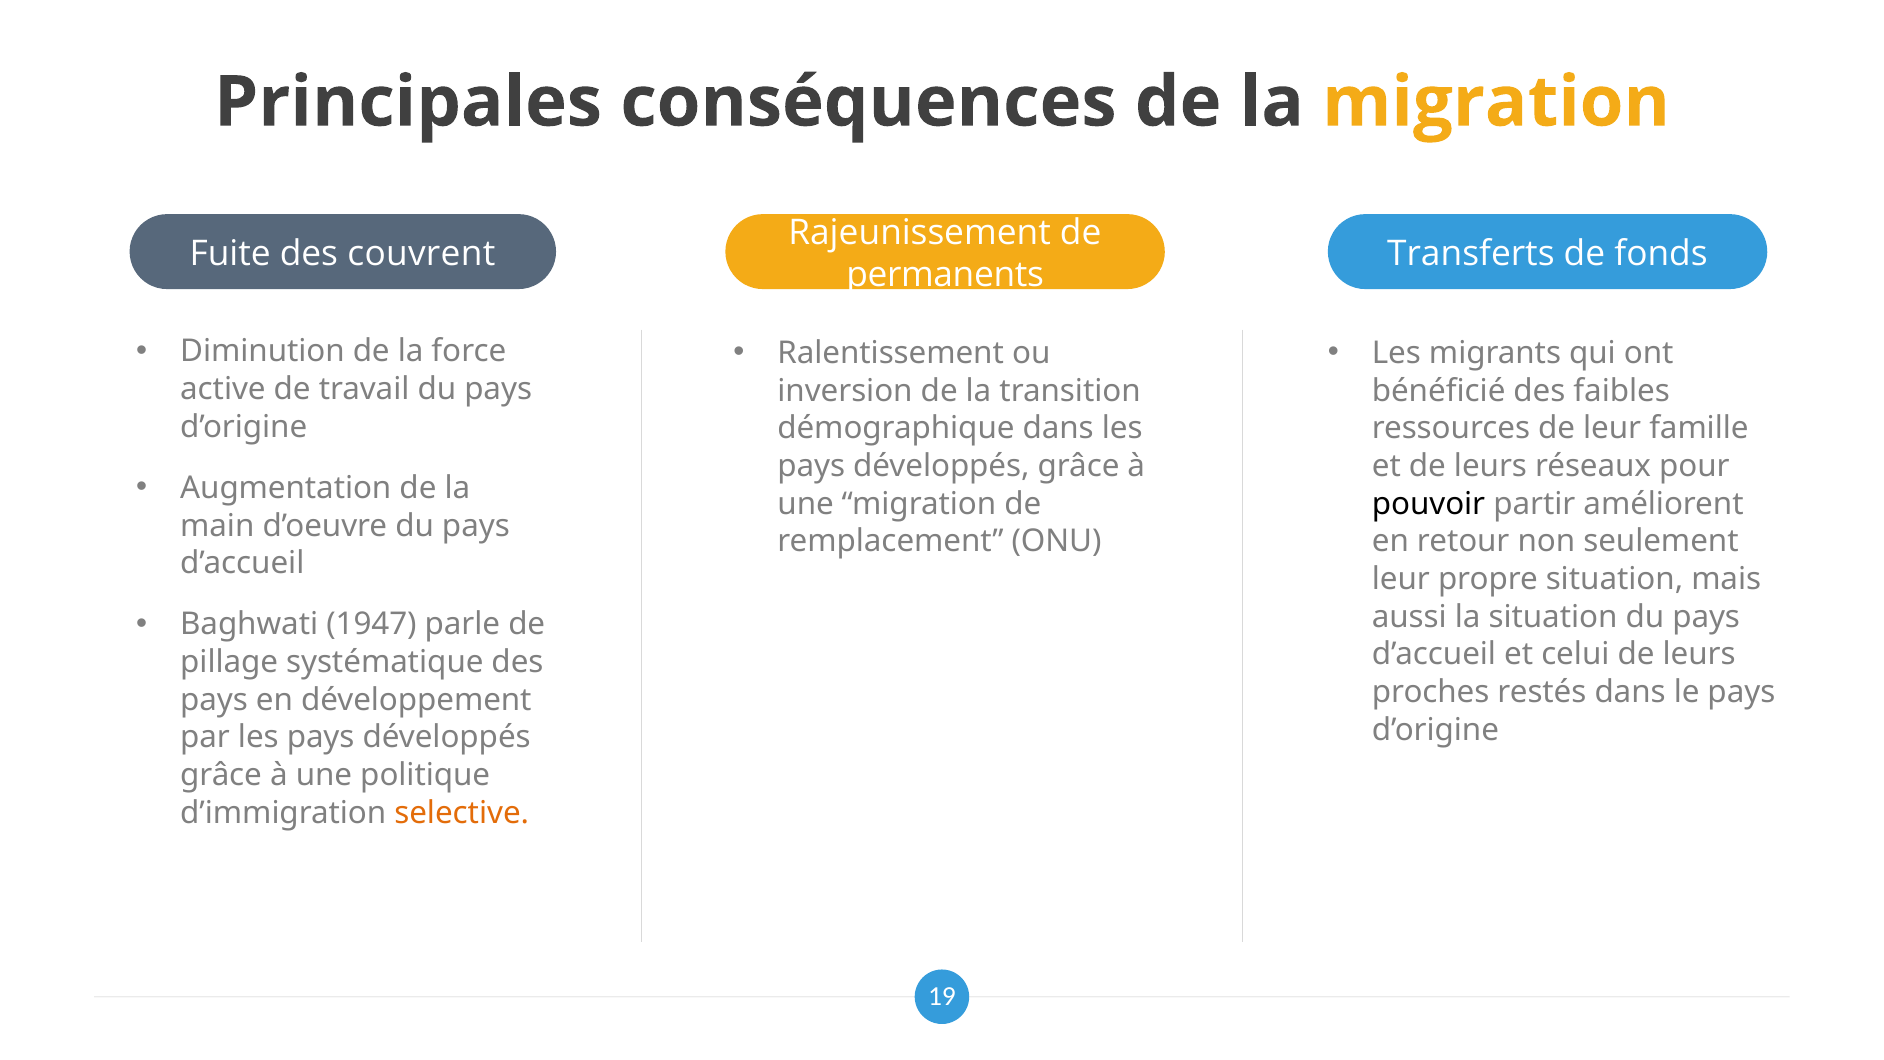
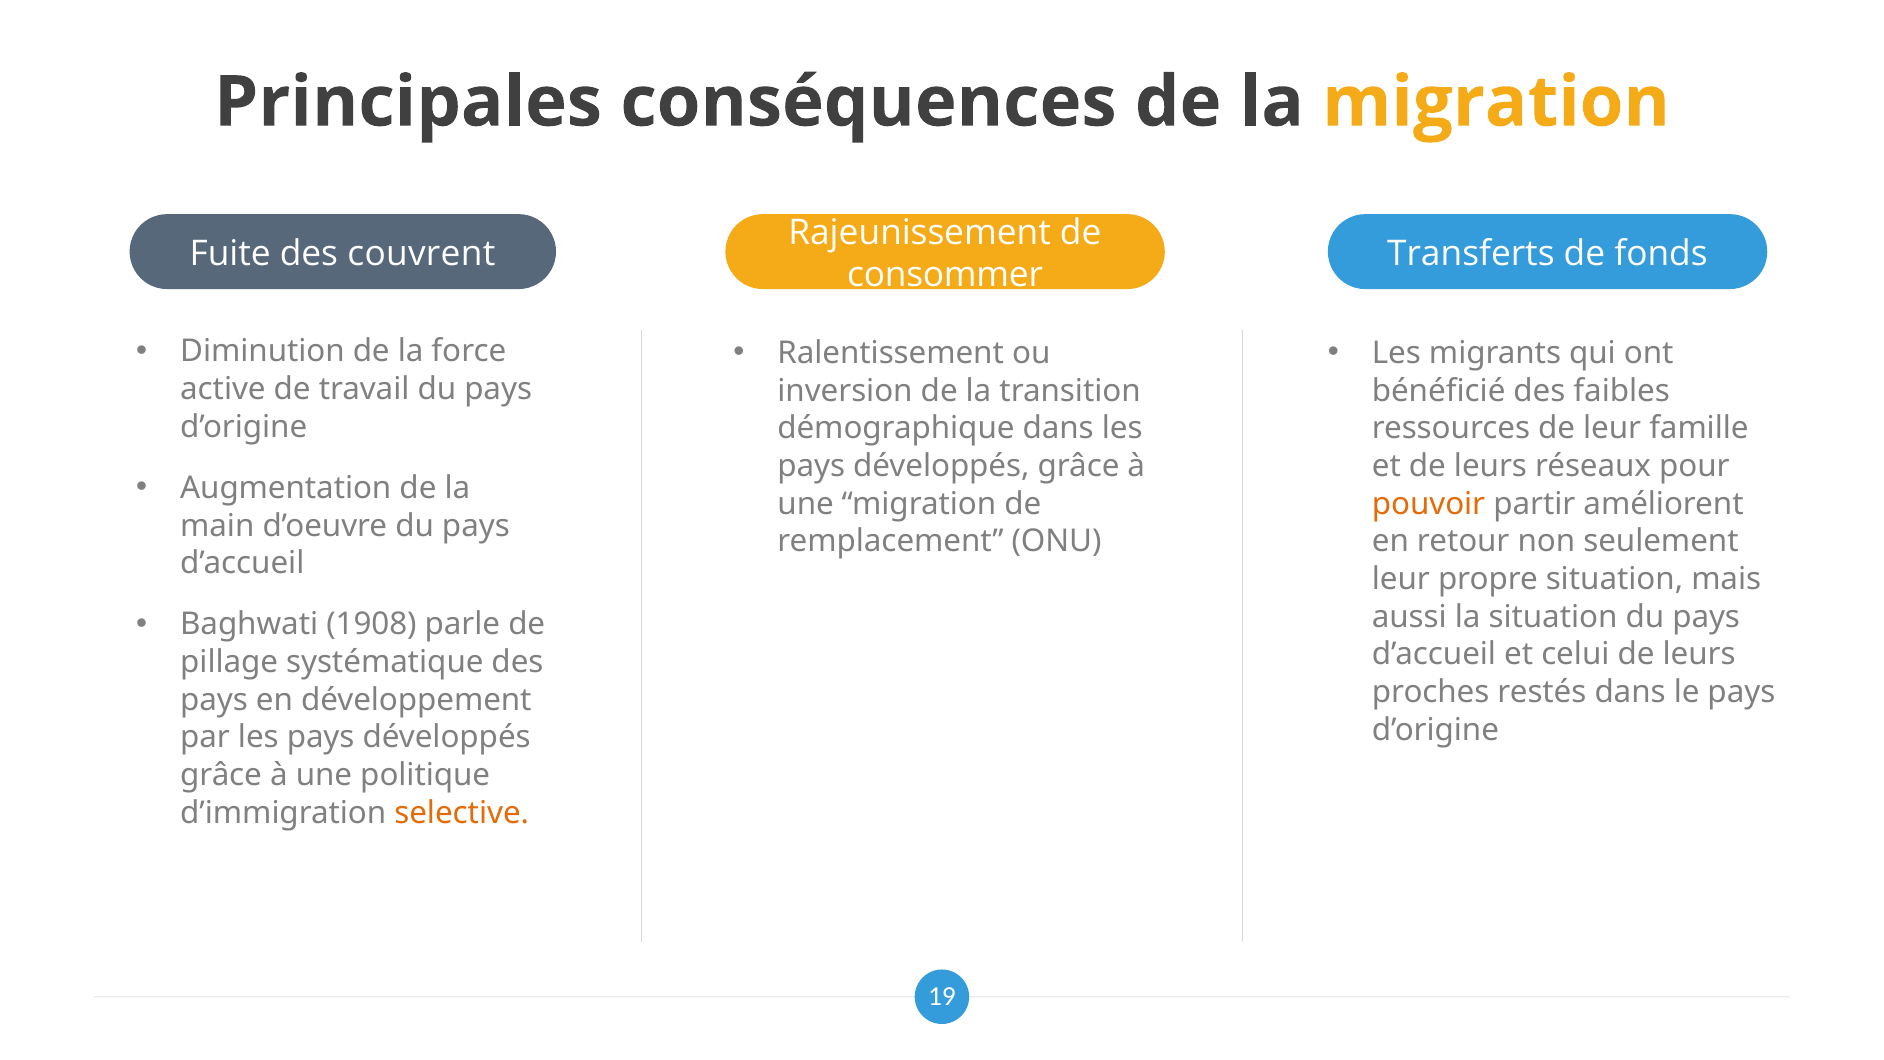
permanents: permanents -> consommer
pouvoir colour: black -> orange
1947: 1947 -> 1908
